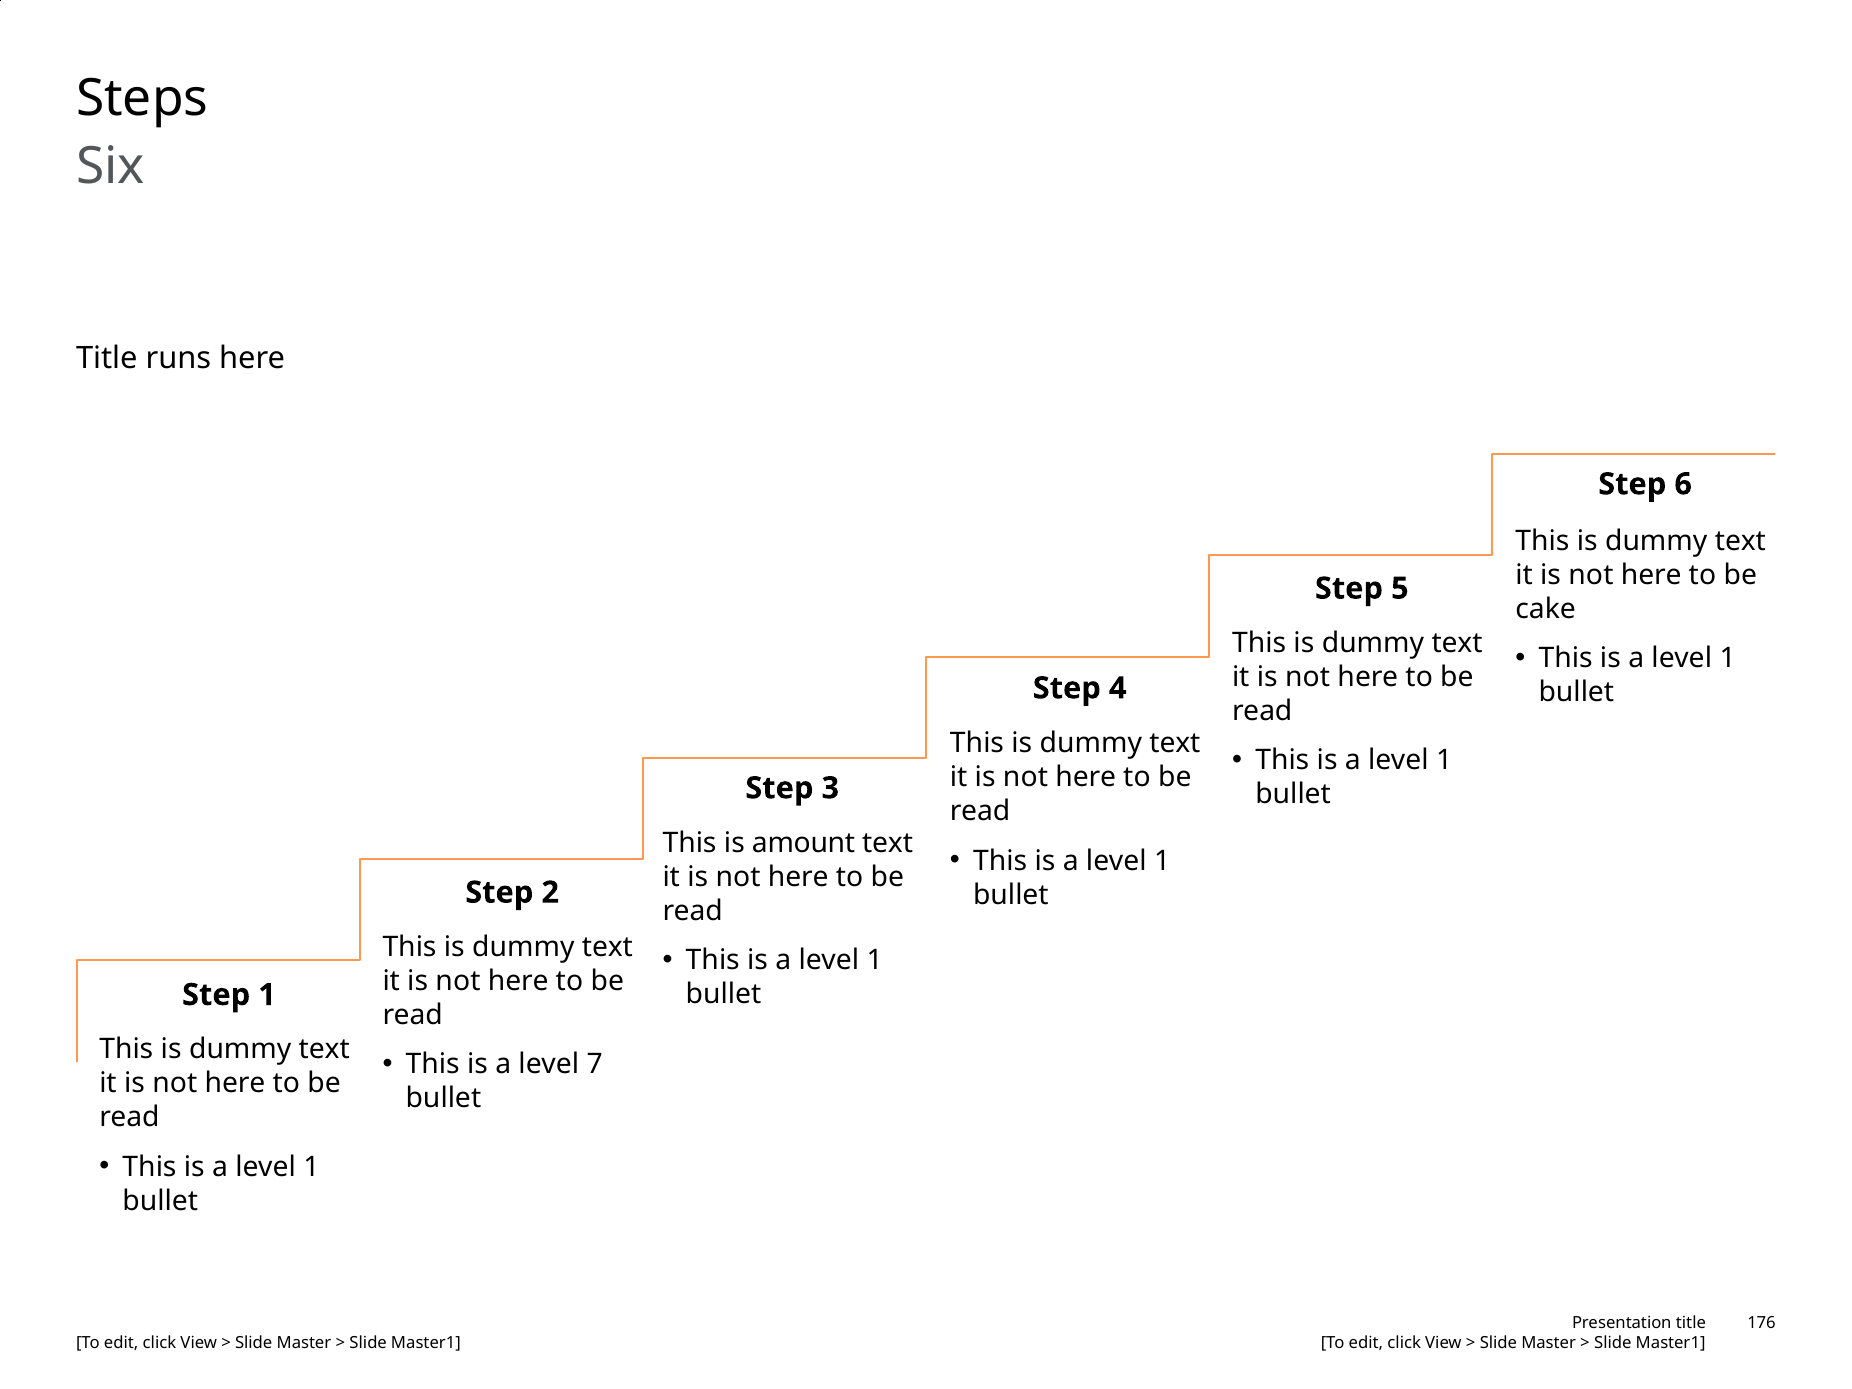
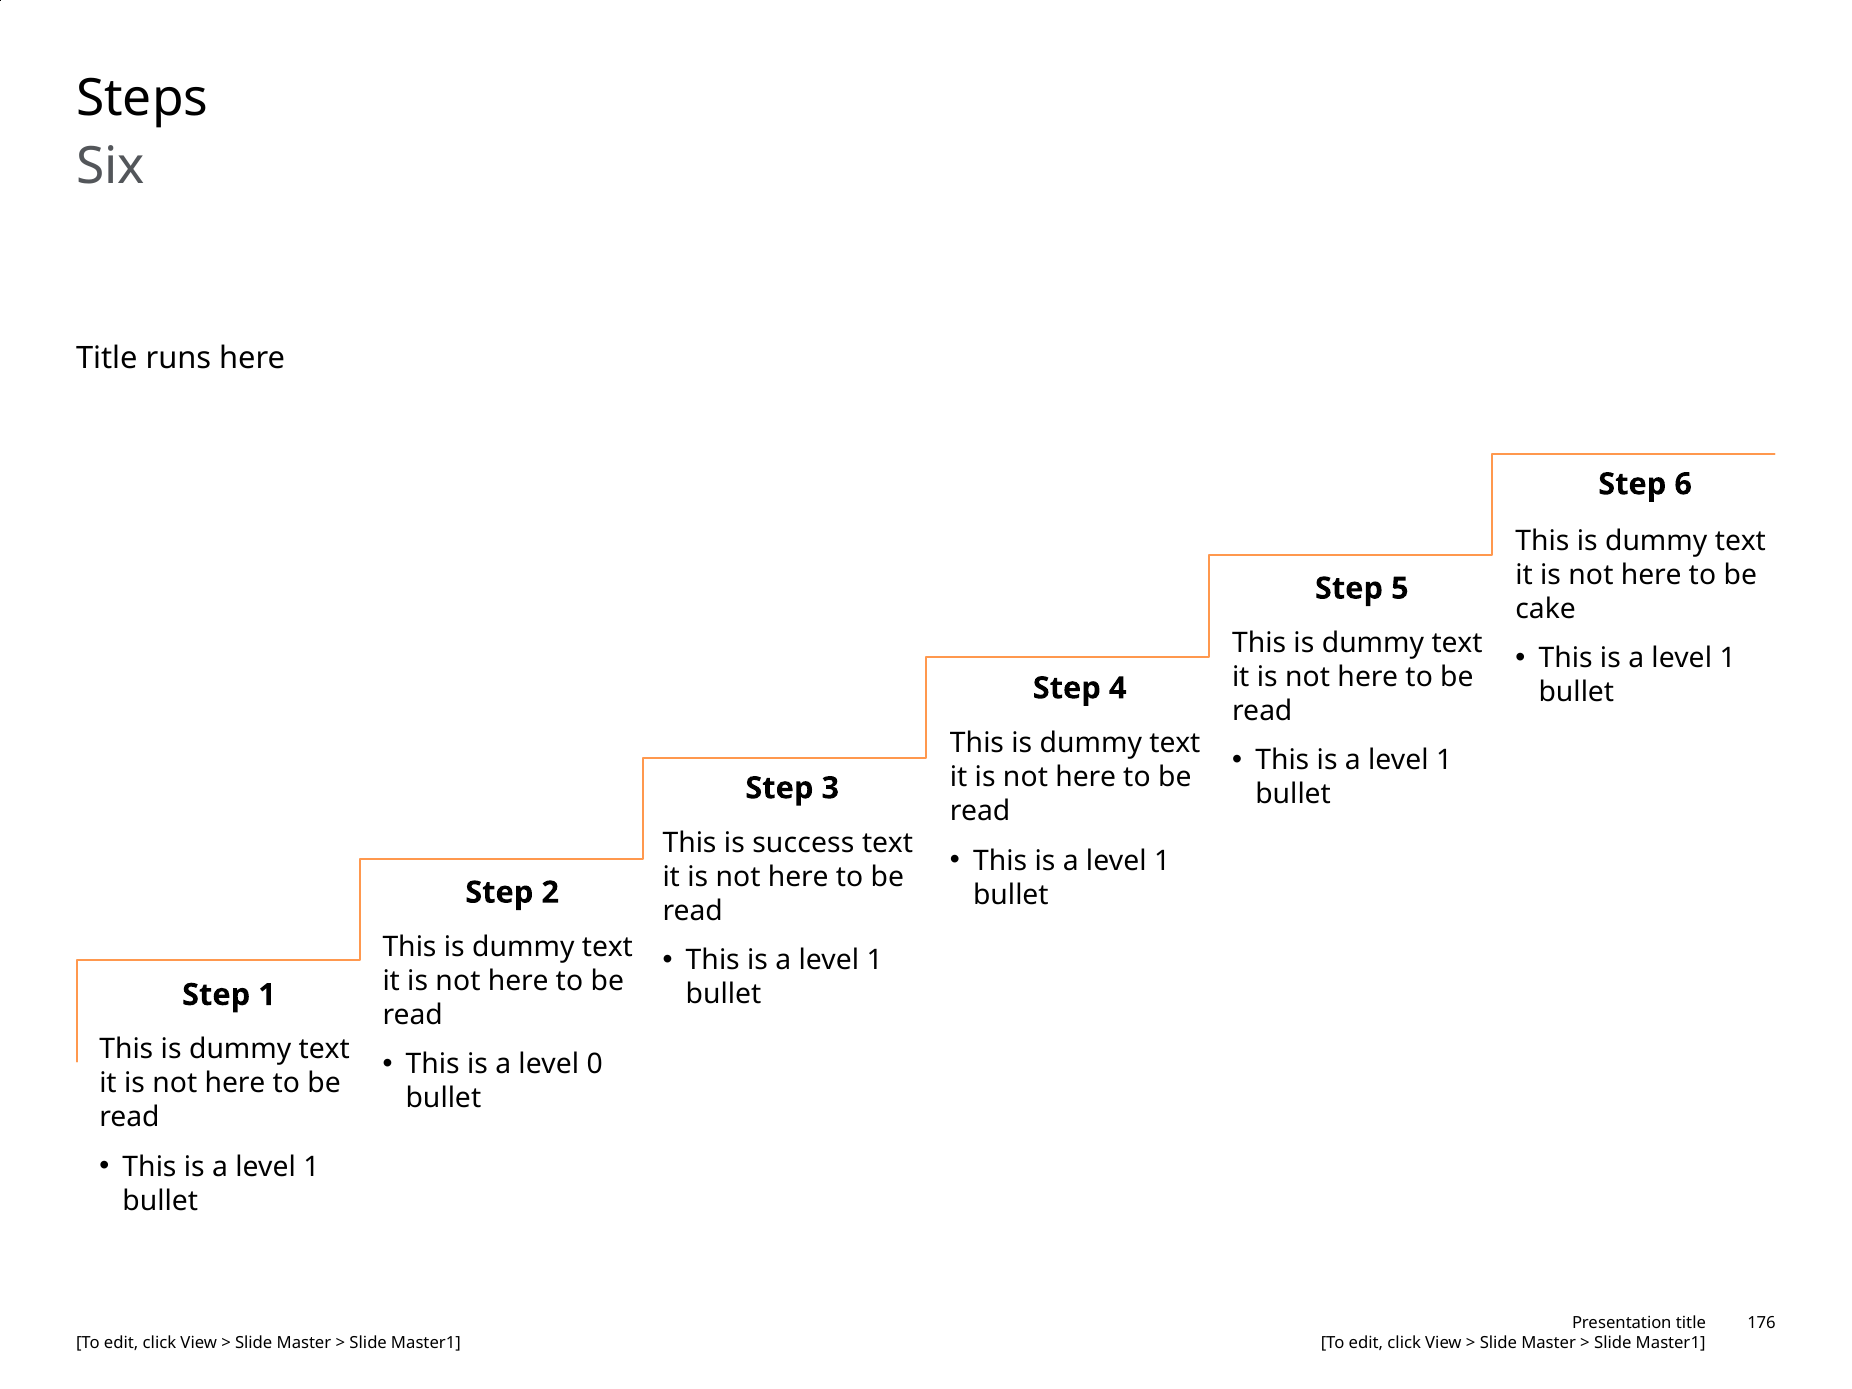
amount: amount -> success
7: 7 -> 0
